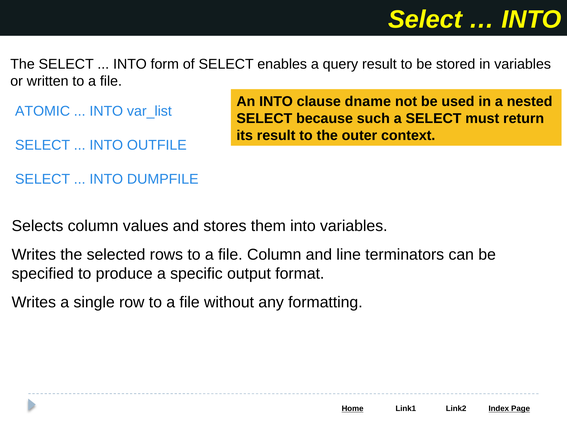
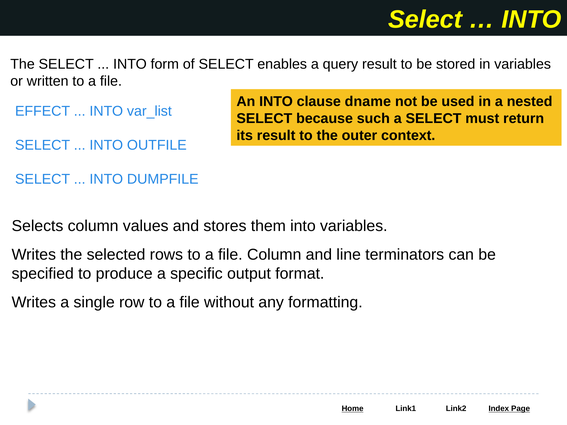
ATOMIC: ATOMIC -> EFFECT
